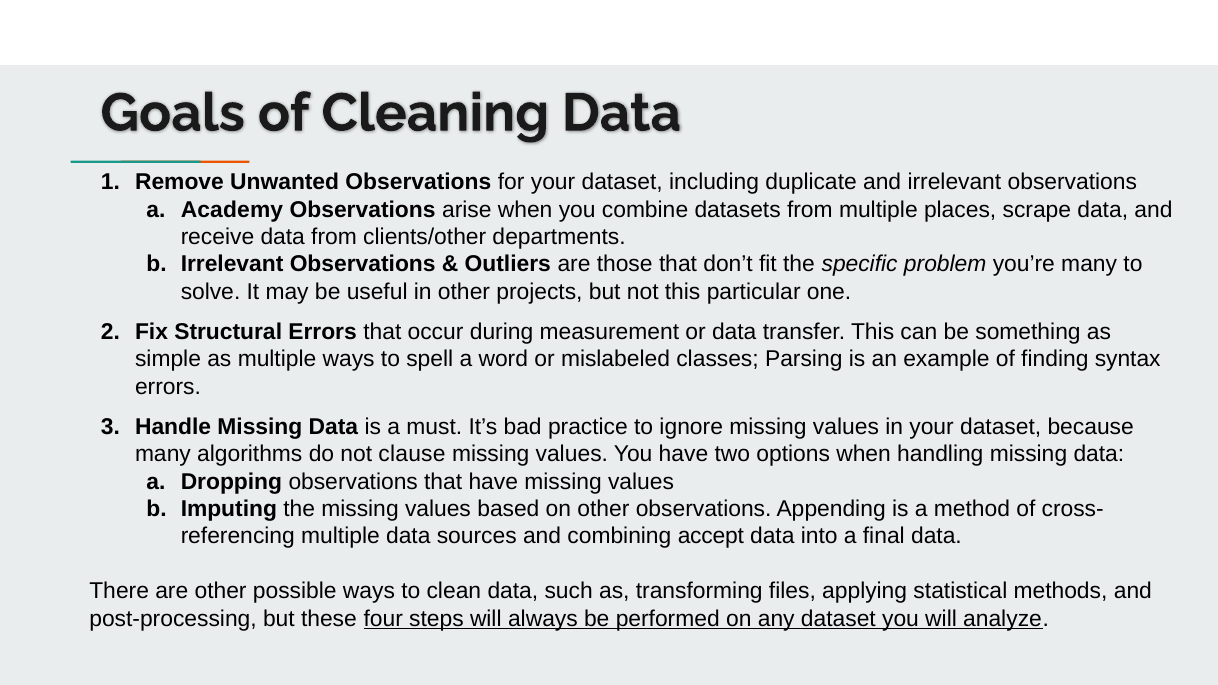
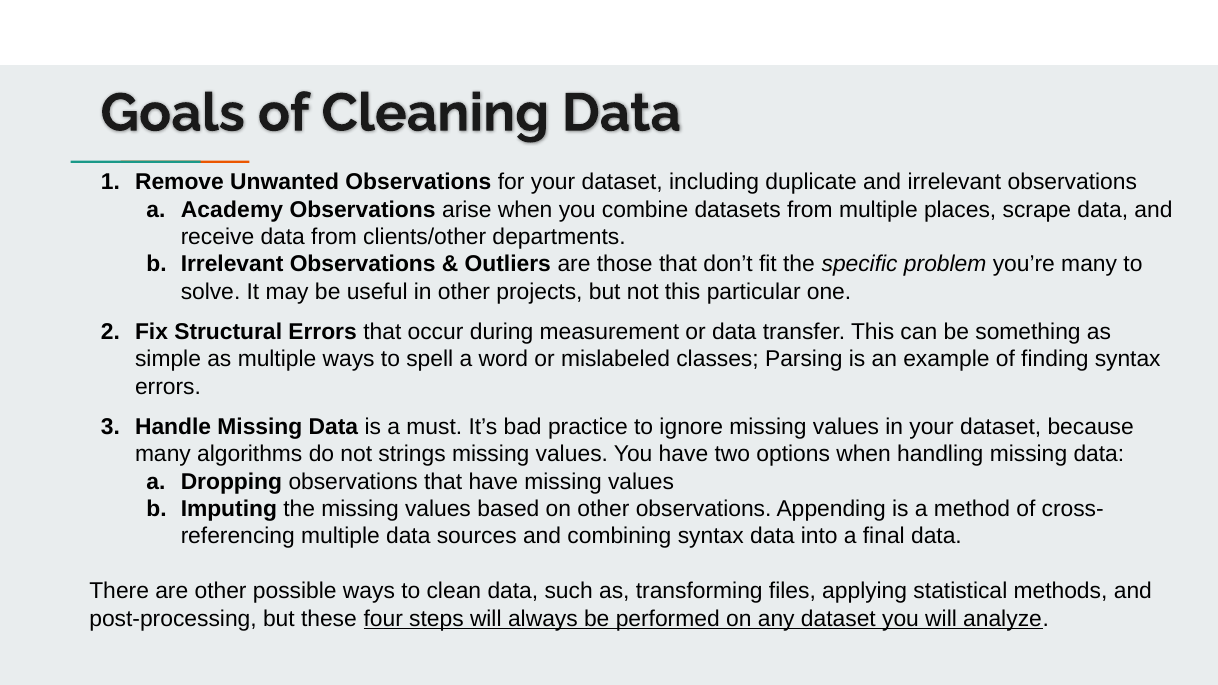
clause: clause -> strings
combining accept: accept -> syntax
